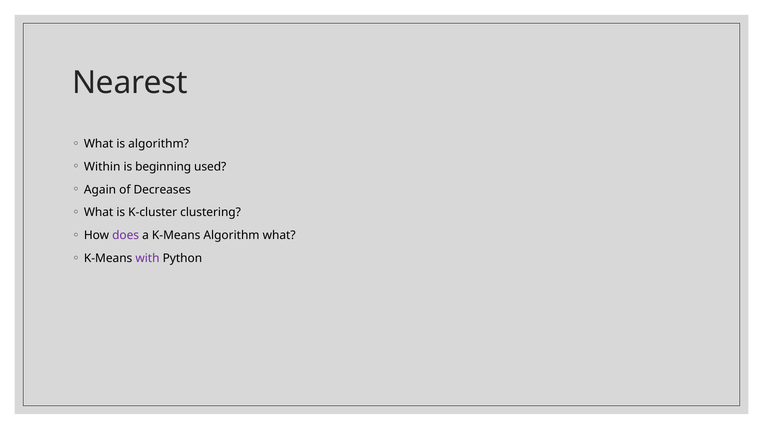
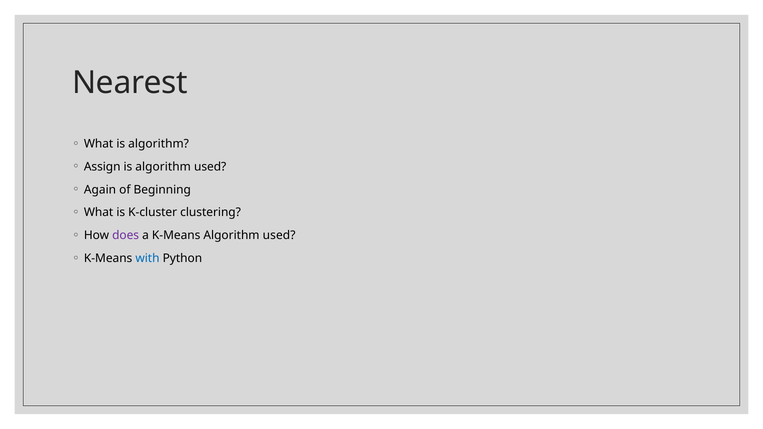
Within: Within -> Assign
beginning at (163, 167): beginning -> algorithm
Decreases: Decreases -> Beginning
K-Means Algorithm what: what -> used
with colour: purple -> blue
